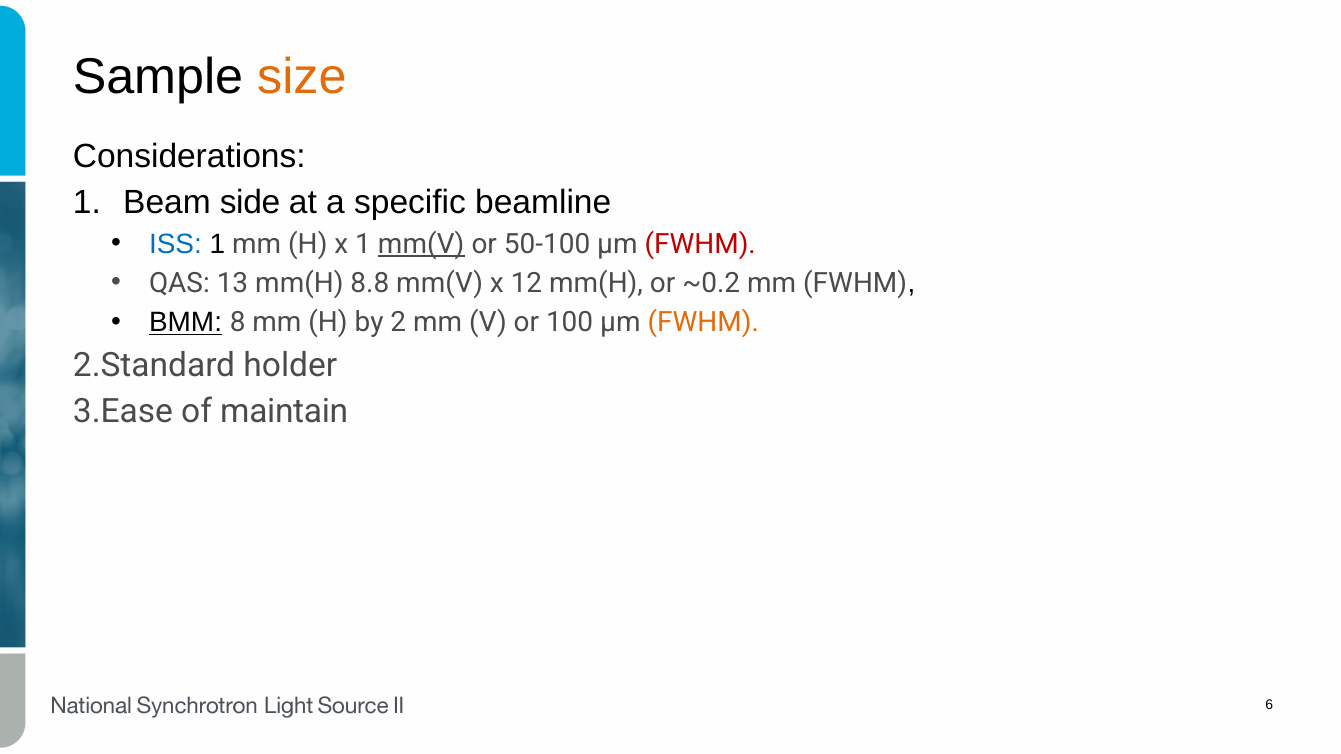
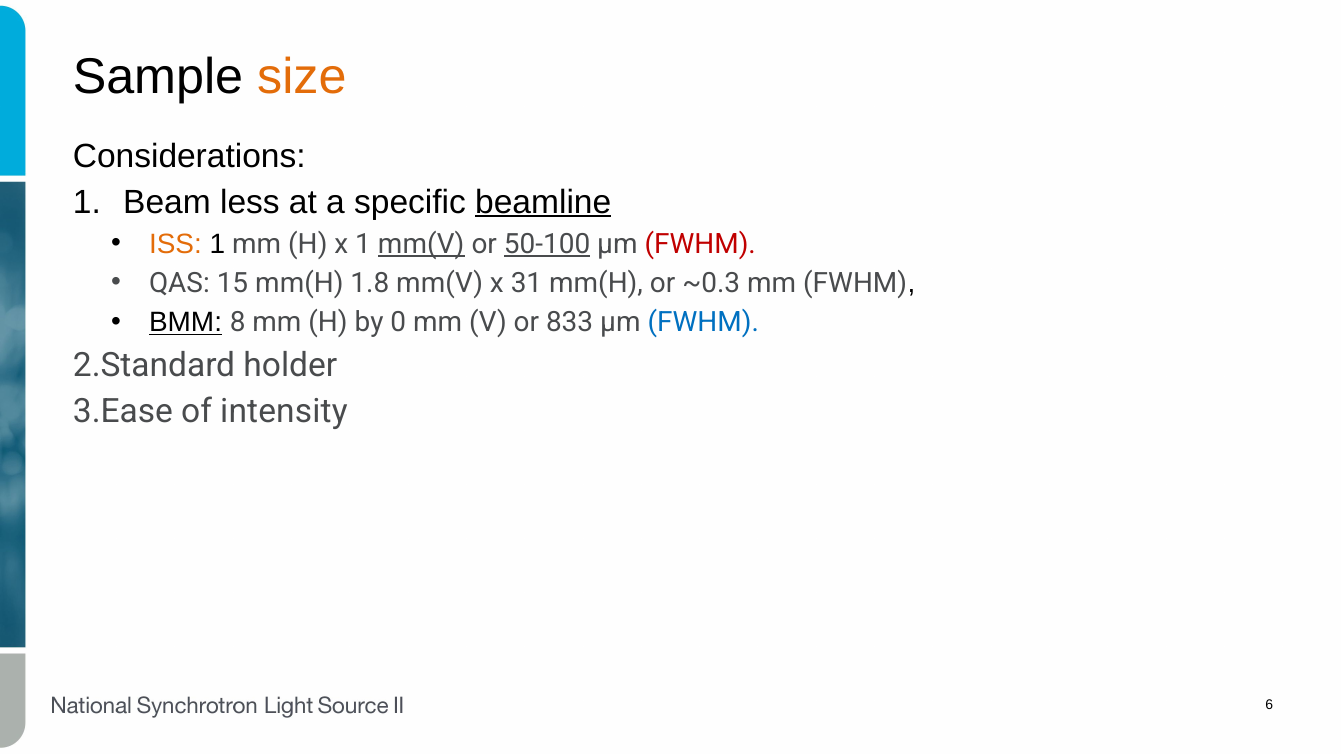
side: side -> less
beamline underline: none -> present
ISS colour: blue -> orange
50-100 underline: none -> present
13: 13 -> 15
8.8: 8.8 -> 1.8
12: 12 -> 31
~0.2: ~0.2 -> ~0.3
2: 2 -> 0
100: 100 -> 833
FWHM at (703, 323) colour: orange -> blue
maintain: maintain -> intensity
